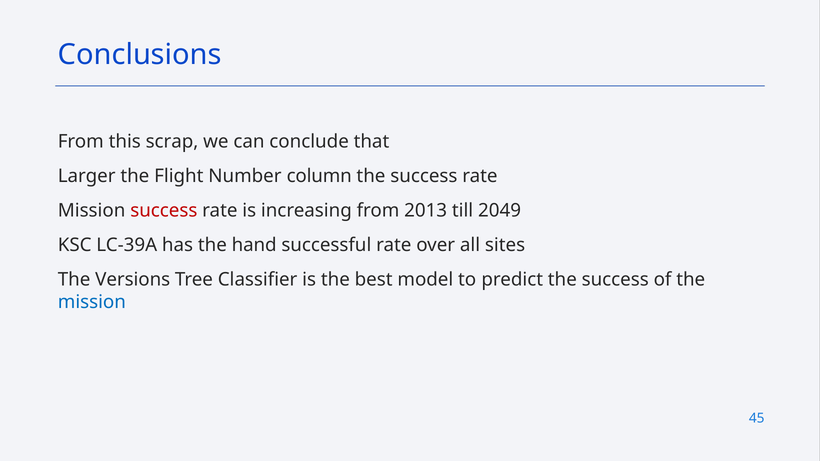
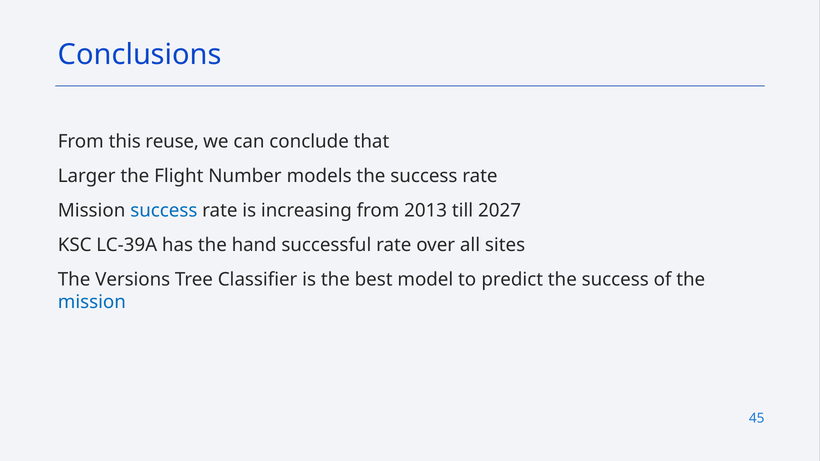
scrap: scrap -> reuse
column: column -> models
success at (164, 211) colour: red -> blue
2049: 2049 -> 2027
